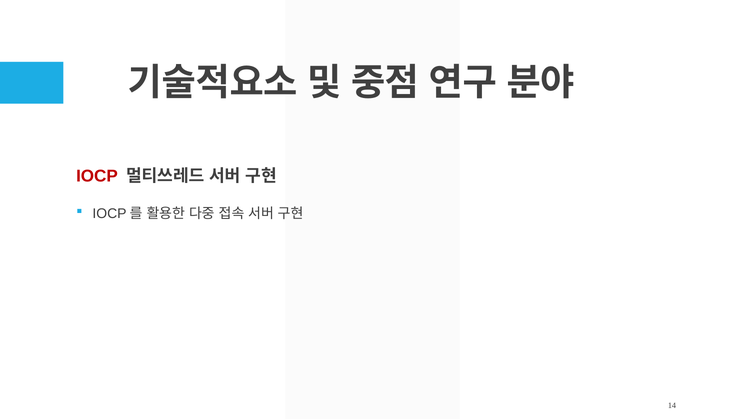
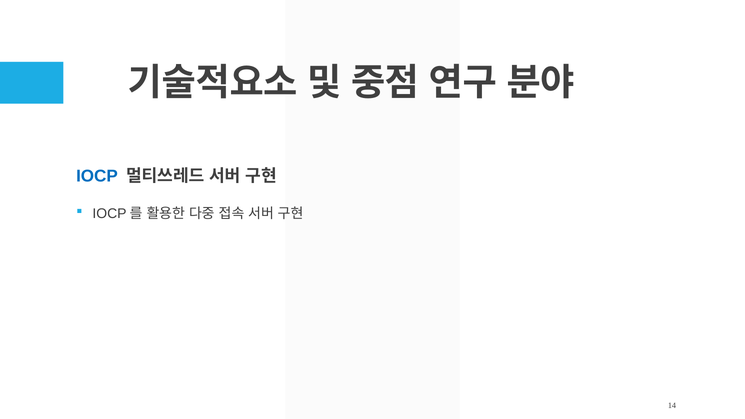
IOCP colour: red -> blue
